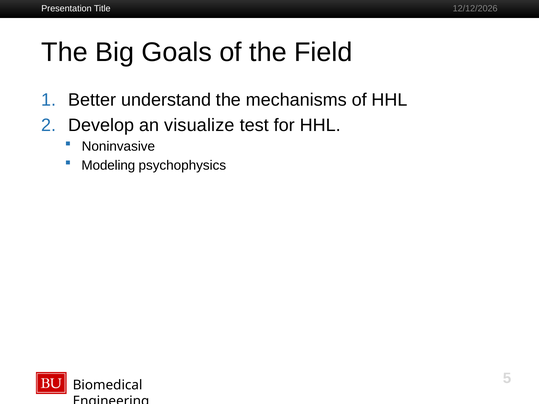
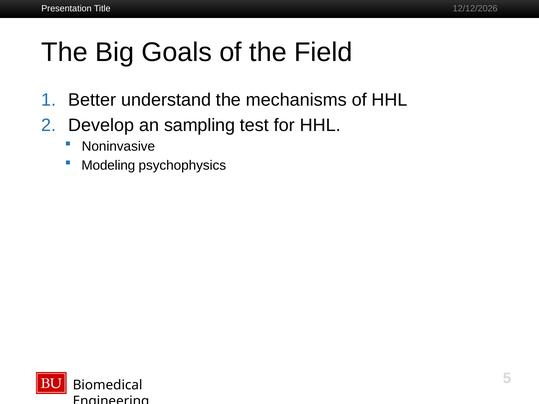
visualize: visualize -> sampling
